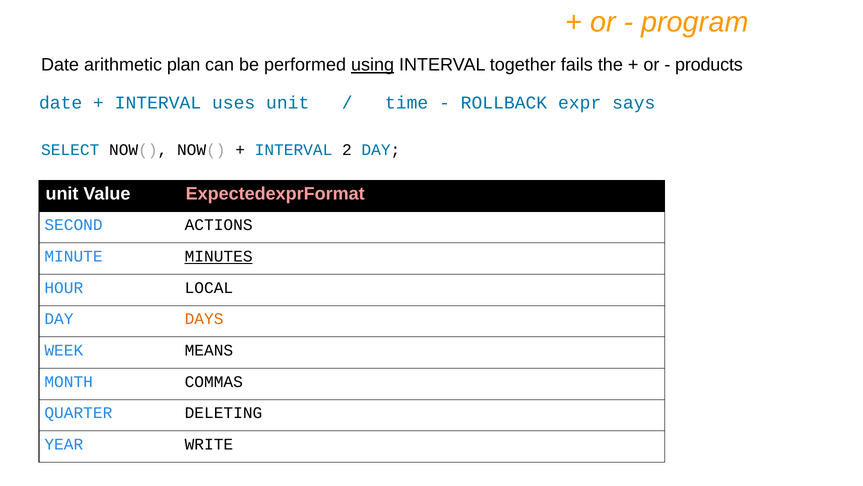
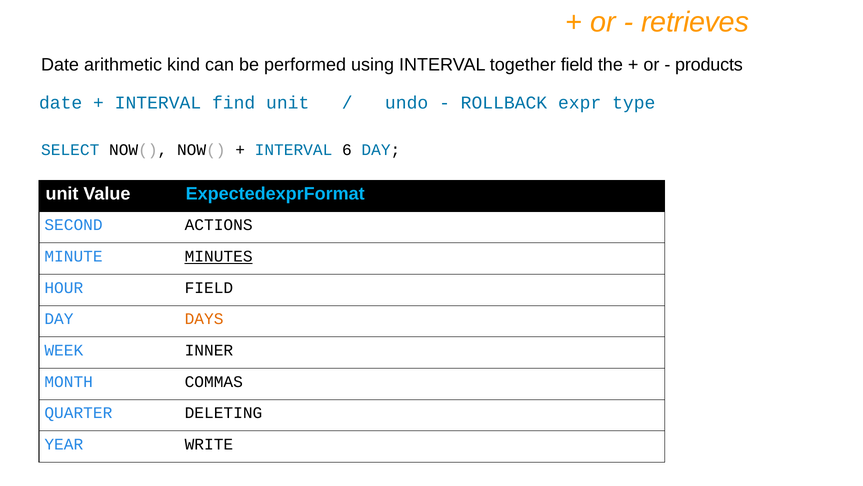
program: program -> retrieves
plan: plan -> kind
using underline: present -> none
together fails: fails -> field
uses: uses -> find
time: time -> undo
says: says -> type
2: 2 -> 6
ExpectedexprFormat colour: pink -> light blue
HOUR LOCAL: LOCAL -> FIELD
MEANS: MEANS -> INNER
